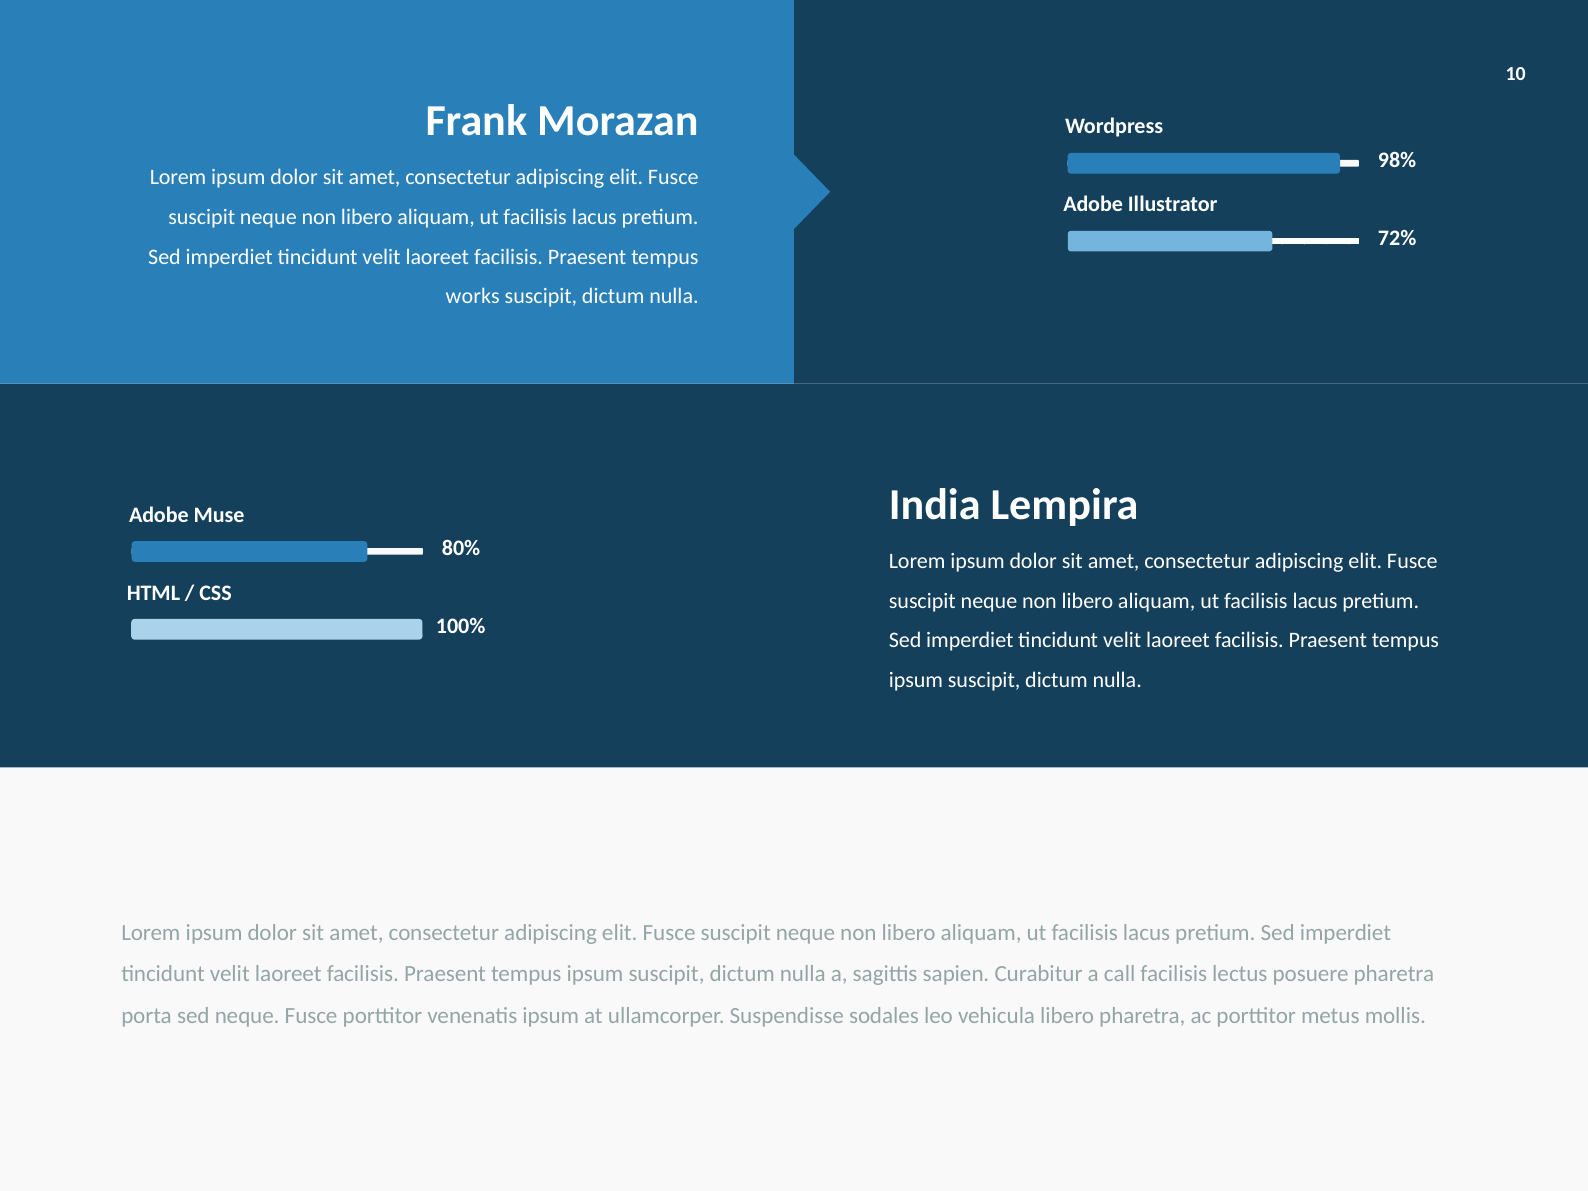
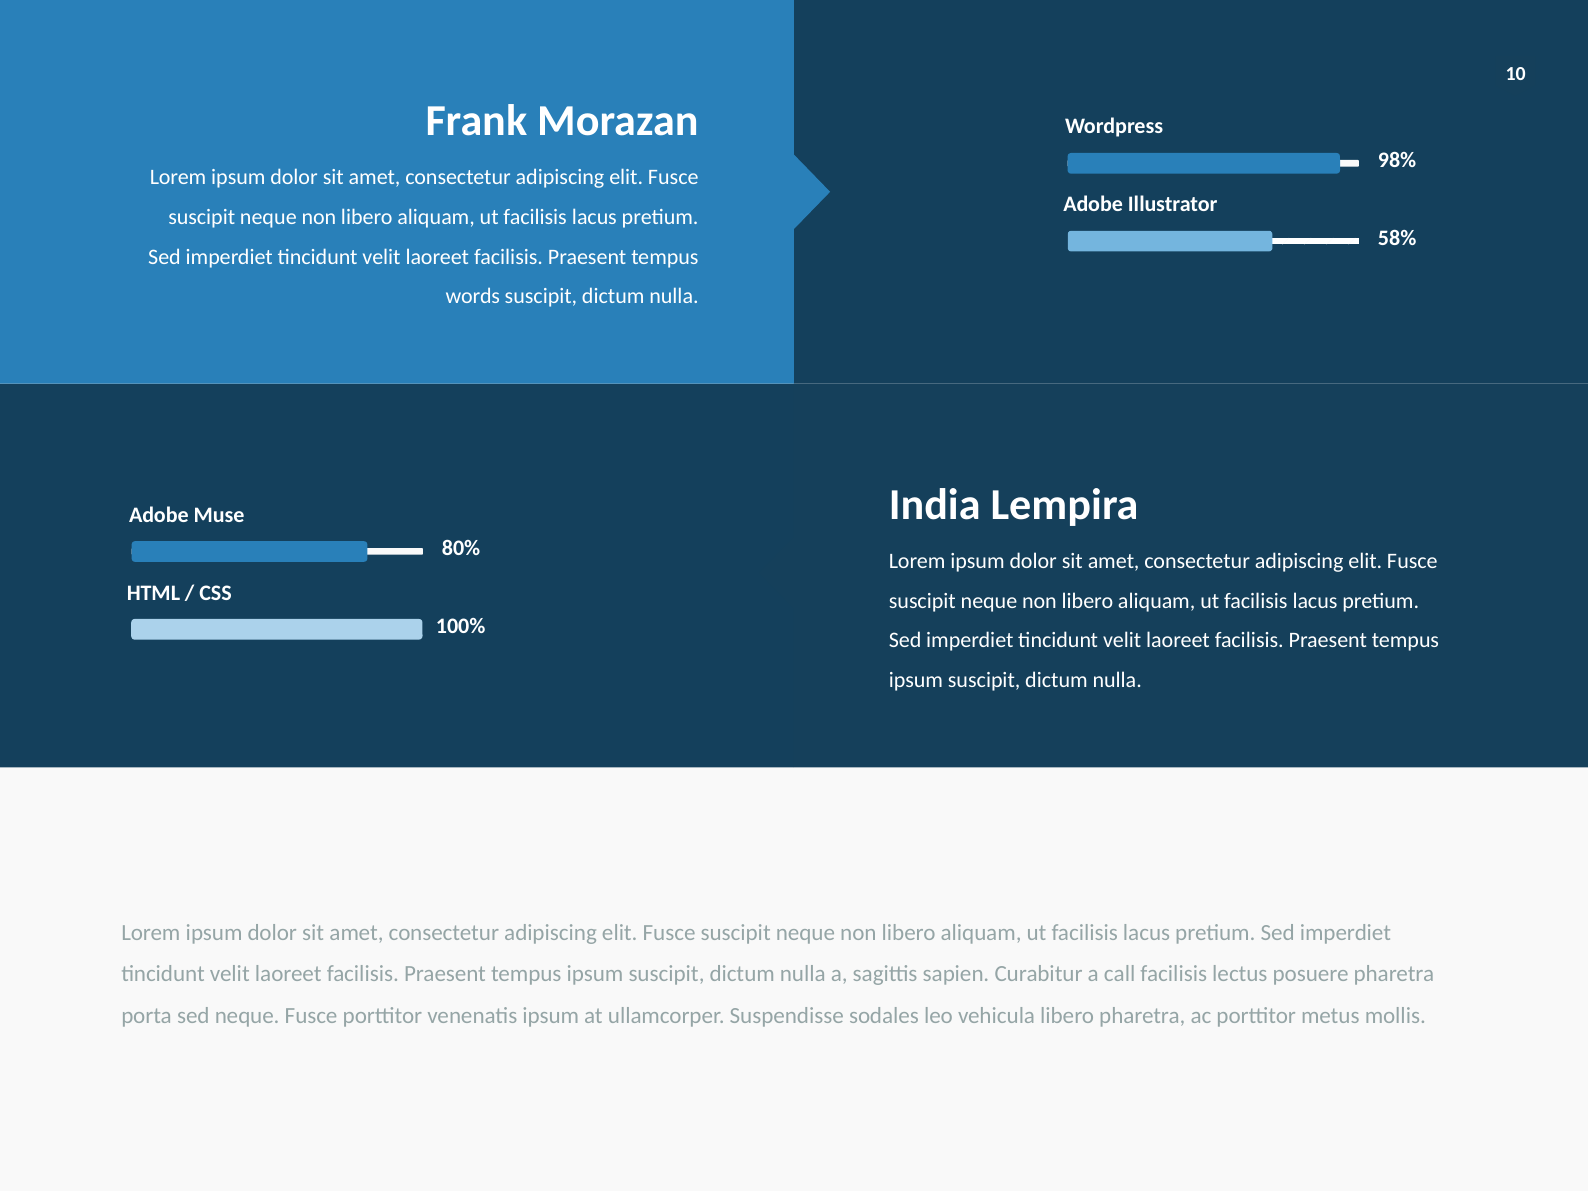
72%: 72% -> 58%
works: works -> words
